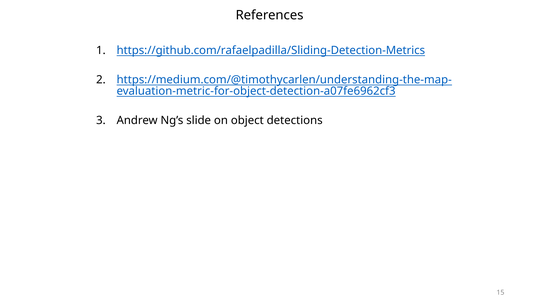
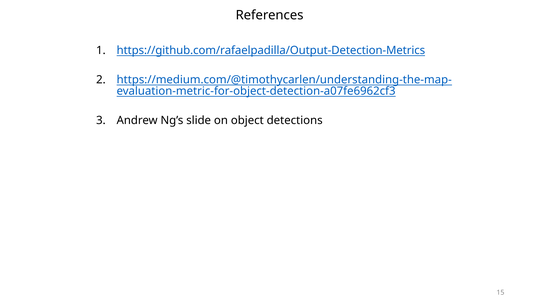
https://github.com/rafaelpadilla/Sliding-Detection-Metrics: https://github.com/rafaelpadilla/Sliding-Detection-Metrics -> https://github.com/rafaelpadilla/Output-Detection-Metrics
